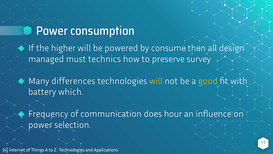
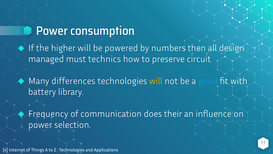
consume: consume -> numbers
survey: survey -> circuit
good colour: yellow -> light blue
which: which -> library
hour: hour -> their
